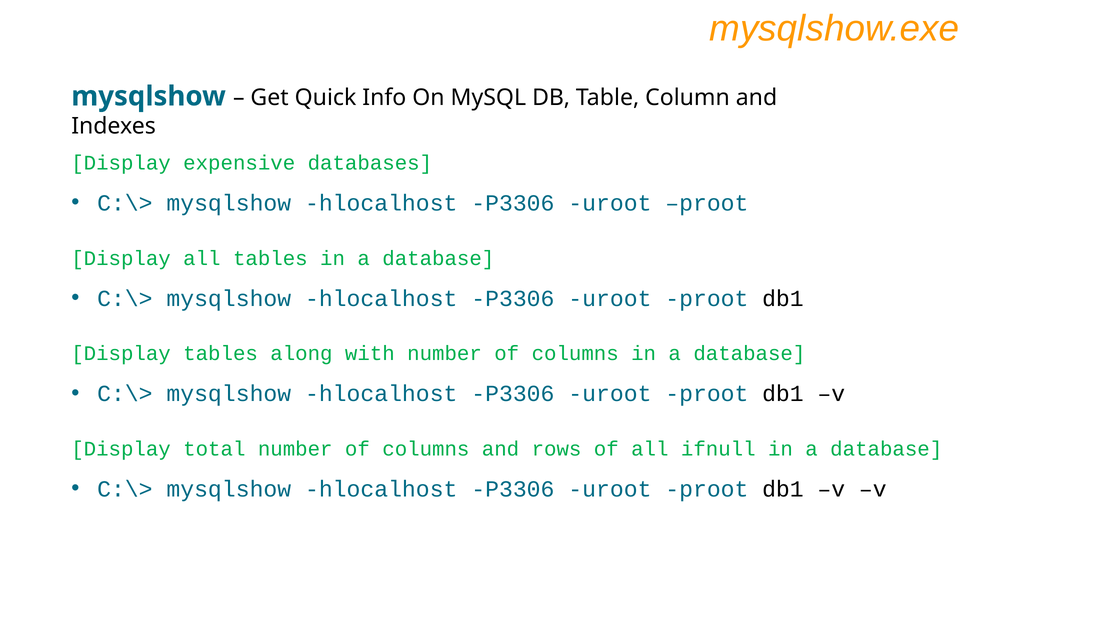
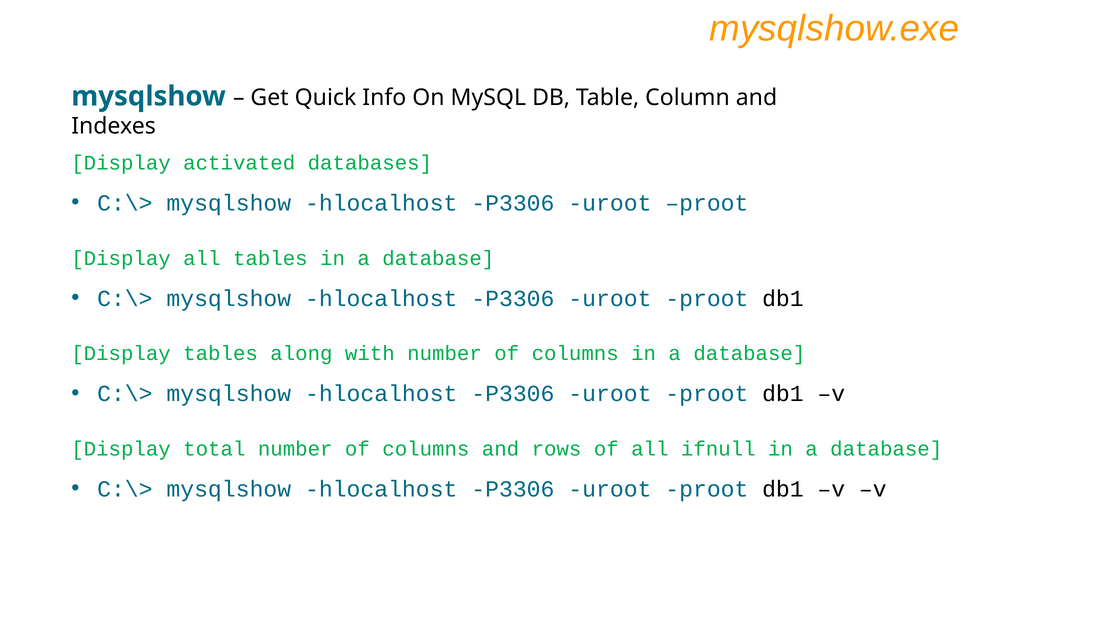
expensive: expensive -> activated
